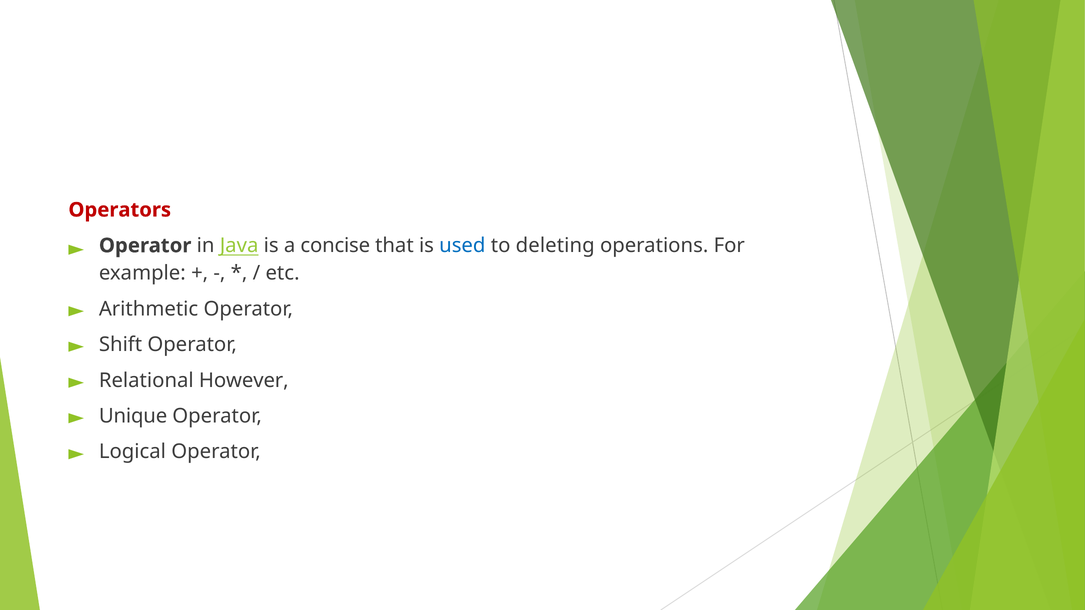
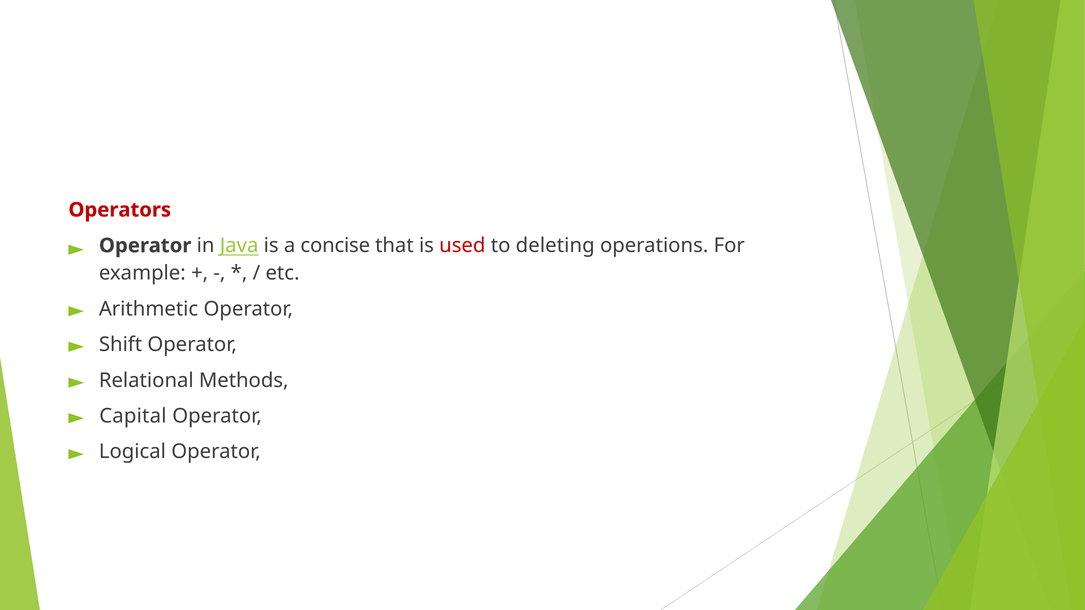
used colour: blue -> red
However: However -> Methods
Unique: Unique -> Capital
